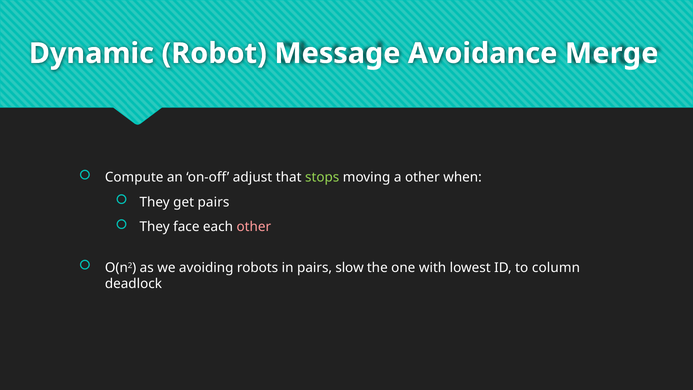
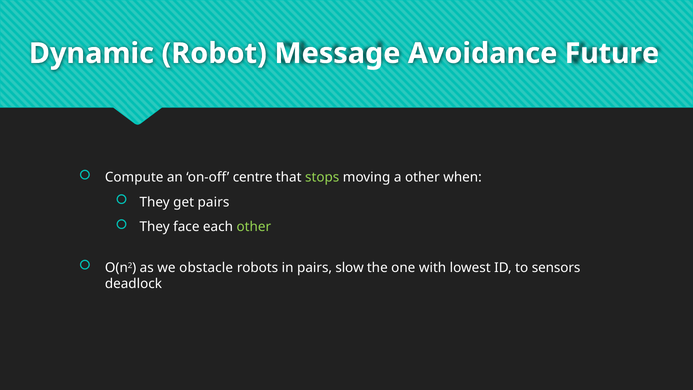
Merge: Merge -> Future
adjust: adjust -> centre
other at (254, 227) colour: pink -> light green
avoiding: avoiding -> obstacle
column: column -> sensors
